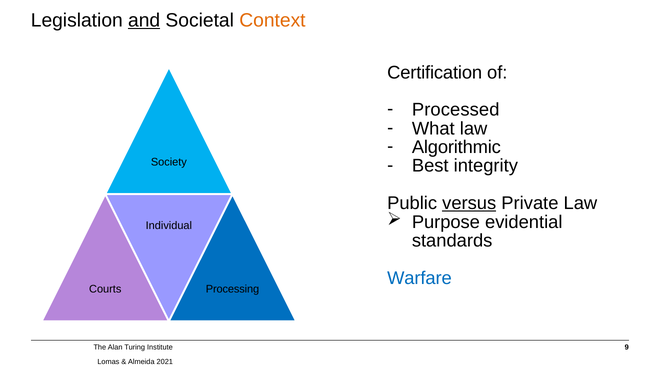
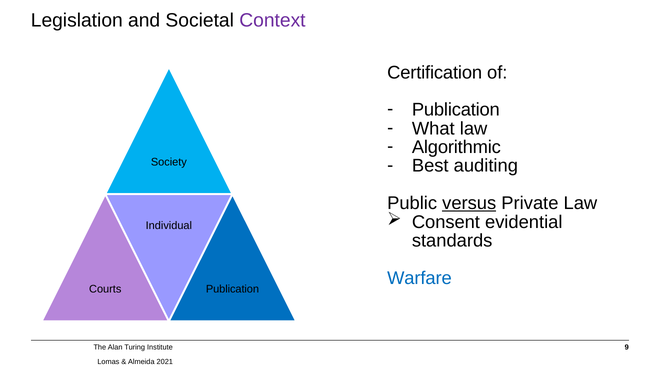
and underline: present -> none
Context colour: orange -> purple
Processed at (456, 110): Processed -> Publication
integrity: integrity -> auditing
Purpose: Purpose -> Consent
Processing at (233, 290): Processing -> Publication
